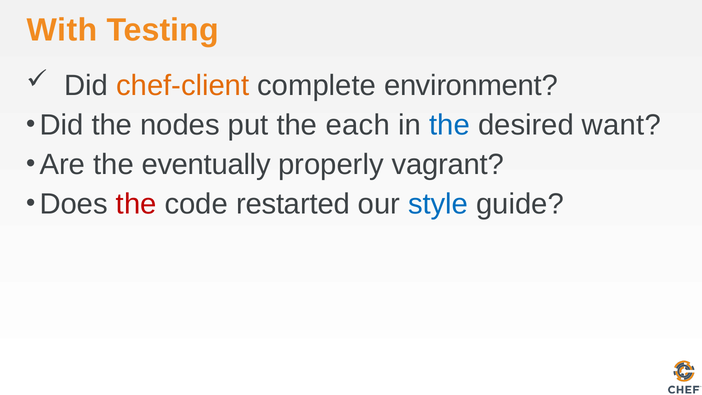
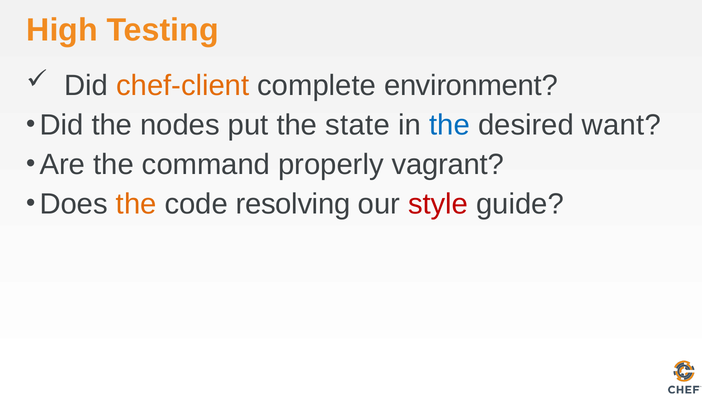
With: With -> High
each: each -> state
eventually: eventually -> command
the at (136, 204) colour: red -> orange
restarted: restarted -> resolving
style colour: blue -> red
